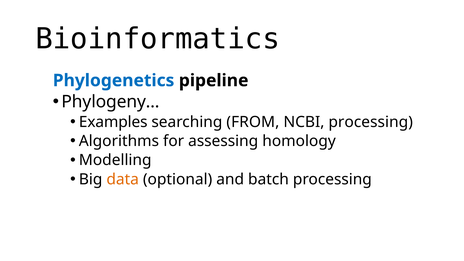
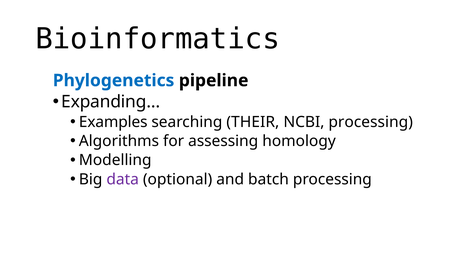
Phylogeny…: Phylogeny… -> Expanding…
FROM: FROM -> THEIR
data colour: orange -> purple
